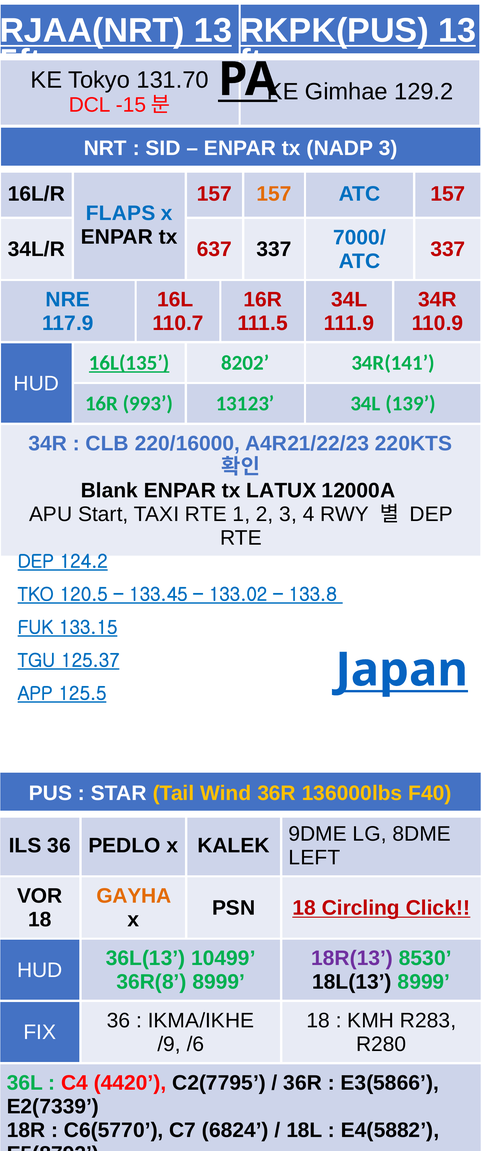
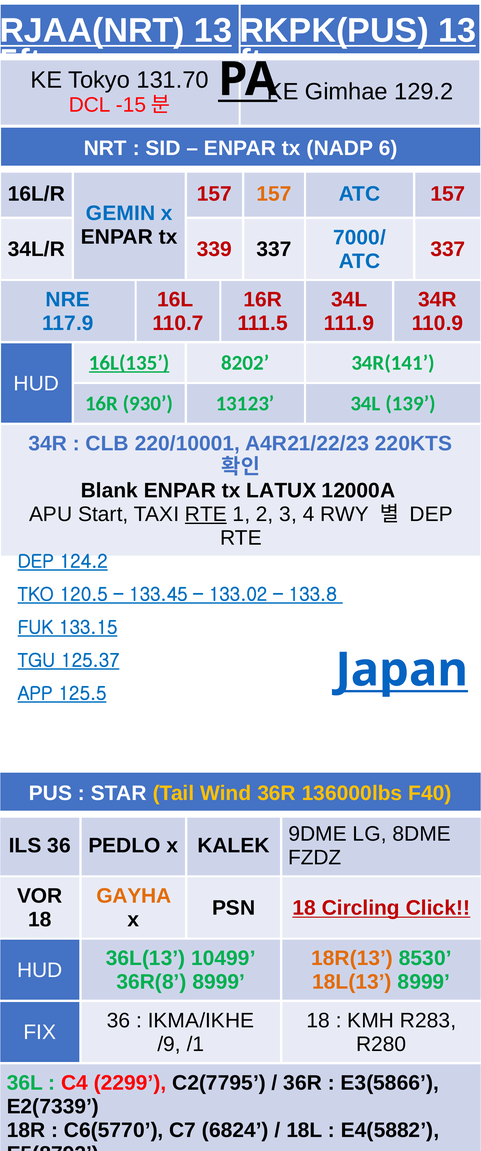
NADP 3: 3 -> 6
FLAPS: FLAPS -> GEMIN
637: 637 -> 339
993: 993 -> 930
220/16000: 220/16000 -> 220/10001
RTE at (206, 514) underline: none -> present
LEFT: LEFT -> FZDZ
18R(13 colour: purple -> orange
18L(13 colour: black -> orange
/6: /6 -> /1
4420: 4420 -> 2299
